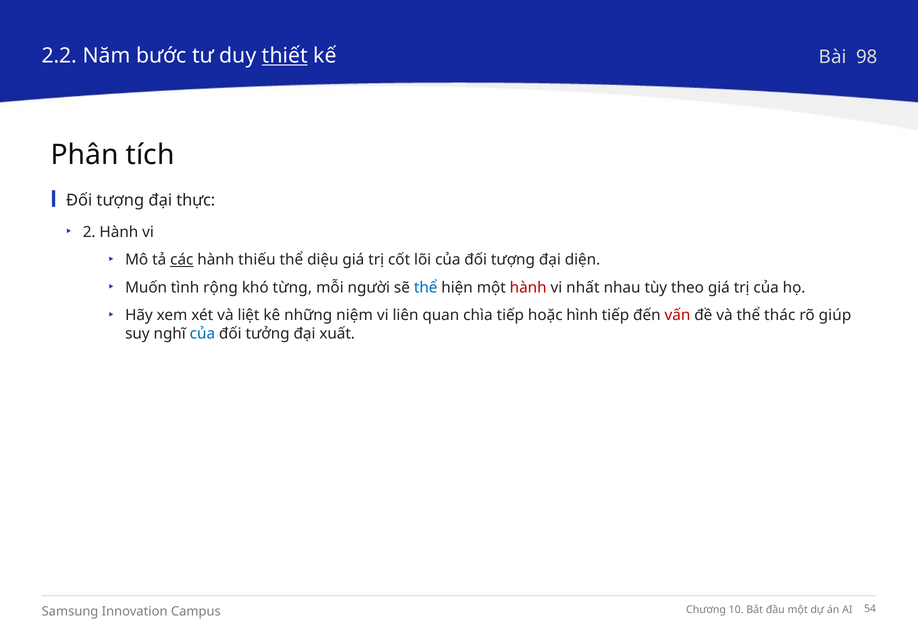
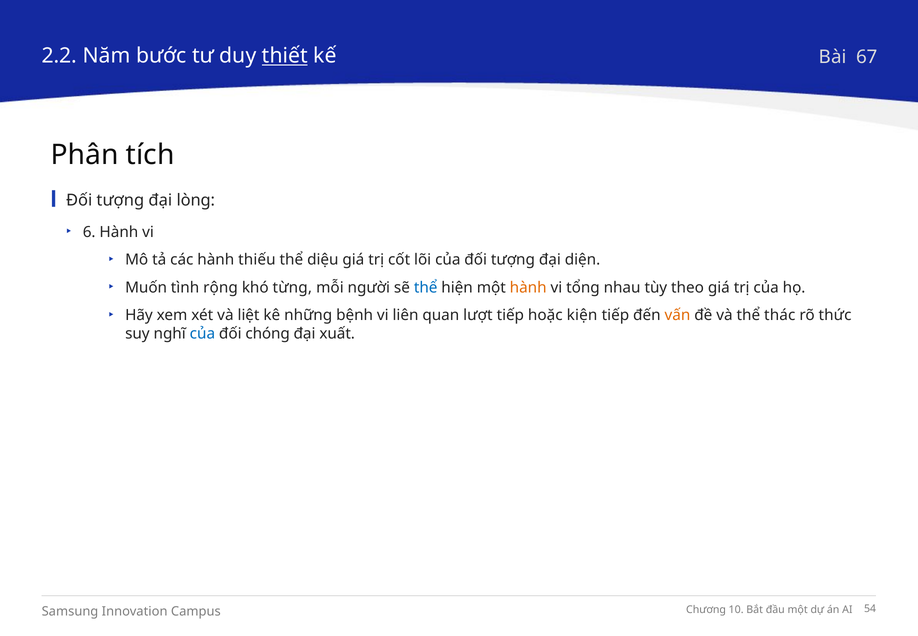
98: 98 -> 67
thực: thực -> lòng
2: 2 -> 6
các underline: present -> none
hành at (528, 287) colour: red -> orange
nhất: nhất -> tổng
niệm: niệm -> bệnh
chìa: chìa -> lượt
hình: hình -> kiện
vấn colour: red -> orange
giúp: giúp -> thức
tưởng: tưởng -> chóng
